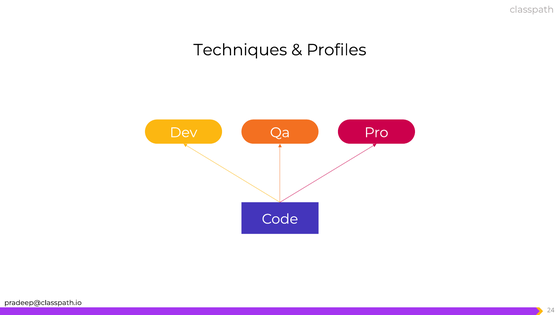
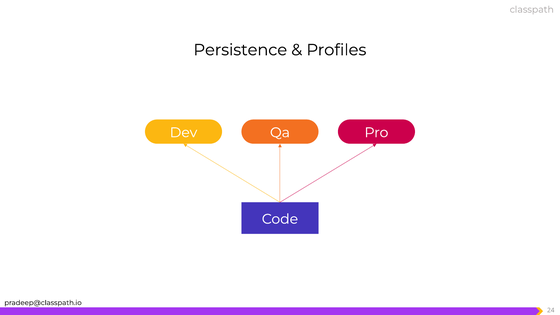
Techniques: Techniques -> Persistence
